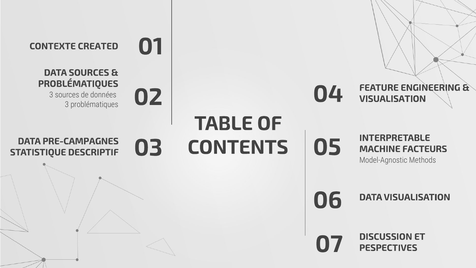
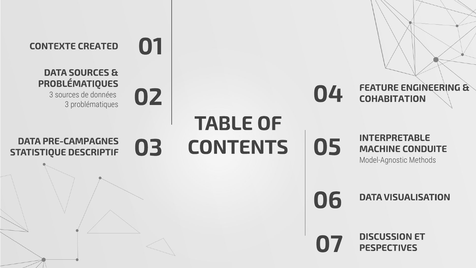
VISUALISATION at (393, 99): VISUALISATION -> COHABITATION
FACTEURS: FACTEURS -> CONDUITE
